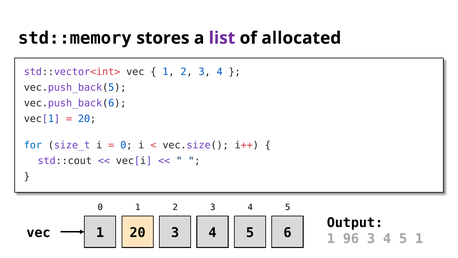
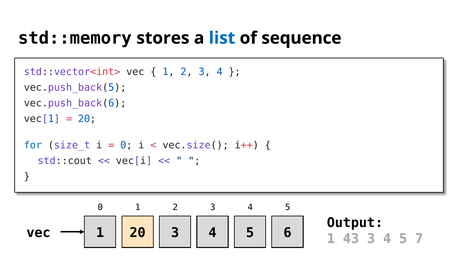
list colour: purple -> blue
allocated: allocated -> sequence
96: 96 -> 43
5 1: 1 -> 7
